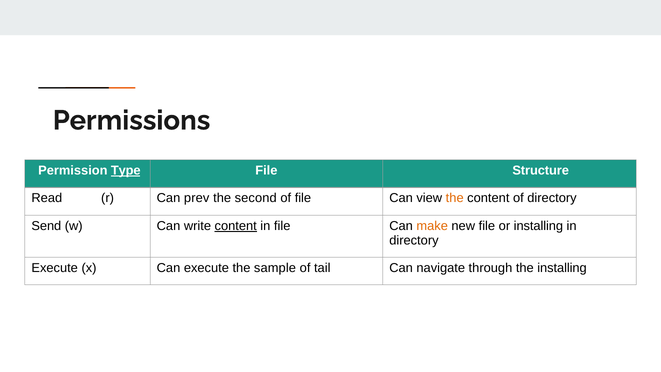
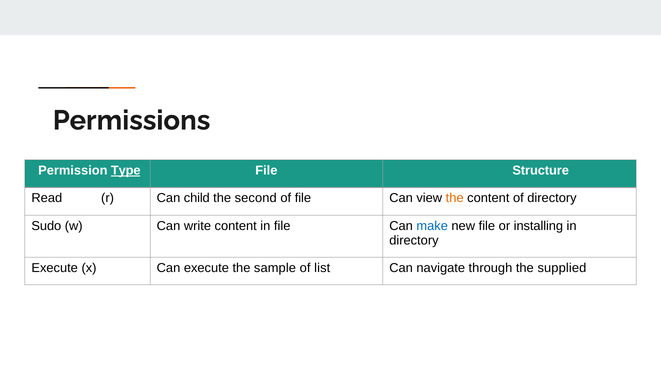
prev: prev -> child
Send: Send -> Sudo
content at (236, 226) underline: present -> none
make colour: orange -> blue
tail: tail -> list
the installing: installing -> supplied
